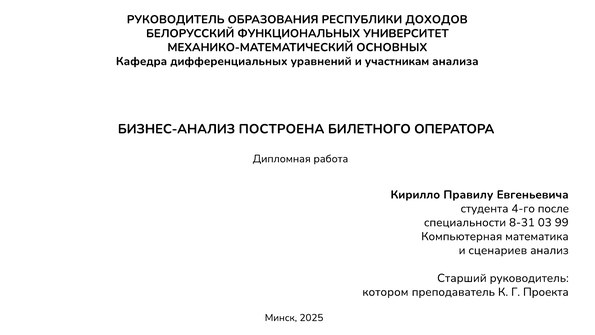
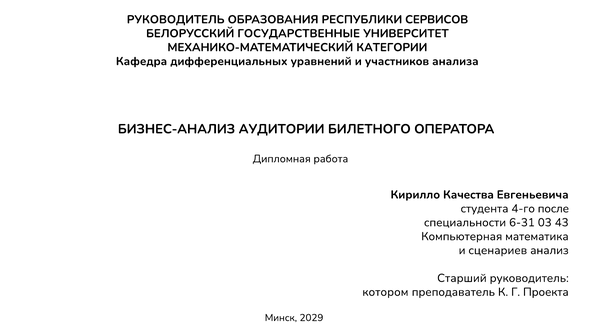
ДОХОДОВ: ДОХОДОВ -> СЕРВИСОВ
ФУНКЦИОНАЛЬНЫХ: ФУНКЦИОНАЛЬНЫХ -> ГОСУДАРСТВЕННЫЕ
ОСНОВНЫХ: ОСНОВНЫХ -> КАТЕГОРИИ
участникам: участникам -> участников
ПОСТРОЕНА: ПОСТРОЕНА -> АУДИТОРИИ
Правилу: Правилу -> Качества
8-31: 8-31 -> 6-31
99: 99 -> 43
2025: 2025 -> 2029
